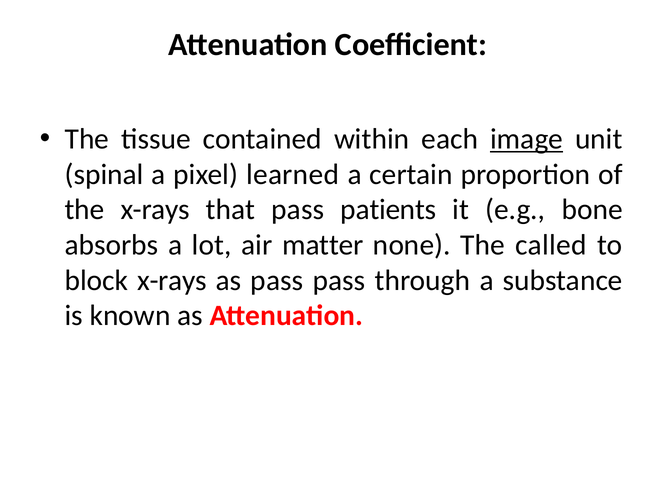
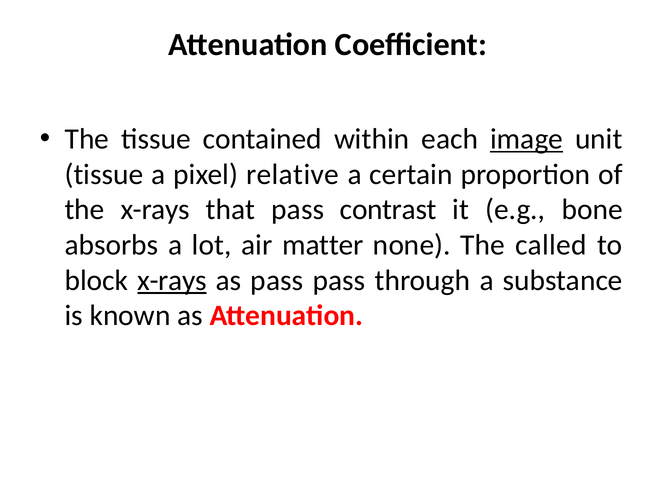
spinal at (104, 174): spinal -> tissue
learned: learned -> relative
patients: patients -> contrast
x-rays at (172, 281) underline: none -> present
